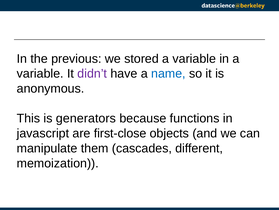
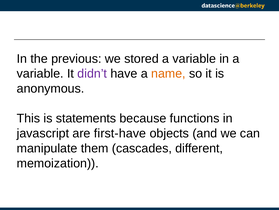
name colour: blue -> orange
generators: generators -> statements
first-close: first-close -> first-have
